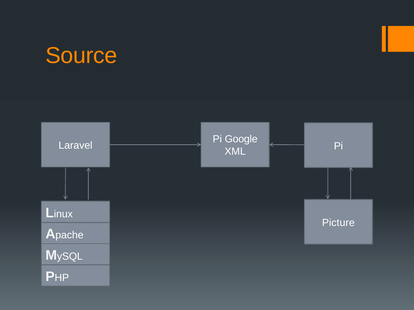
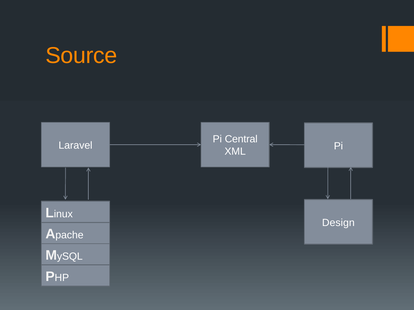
Google: Google -> Central
Picture: Picture -> Design
